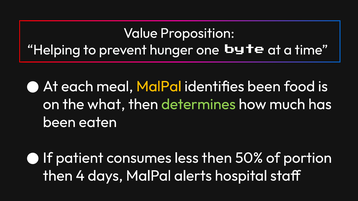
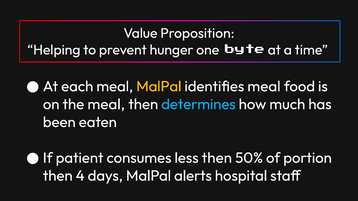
identifies been: been -> meal
the what: what -> meal
determines colour: light green -> light blue
